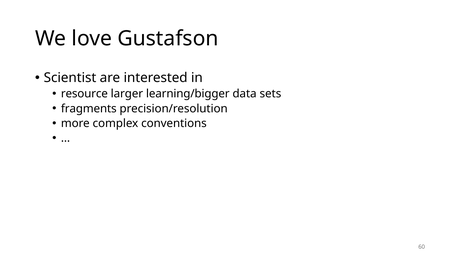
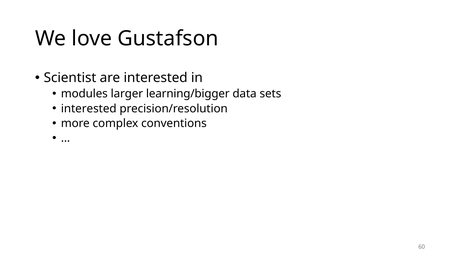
resource: resource -> modules
fragments at (89, 108): fragments -> interested
